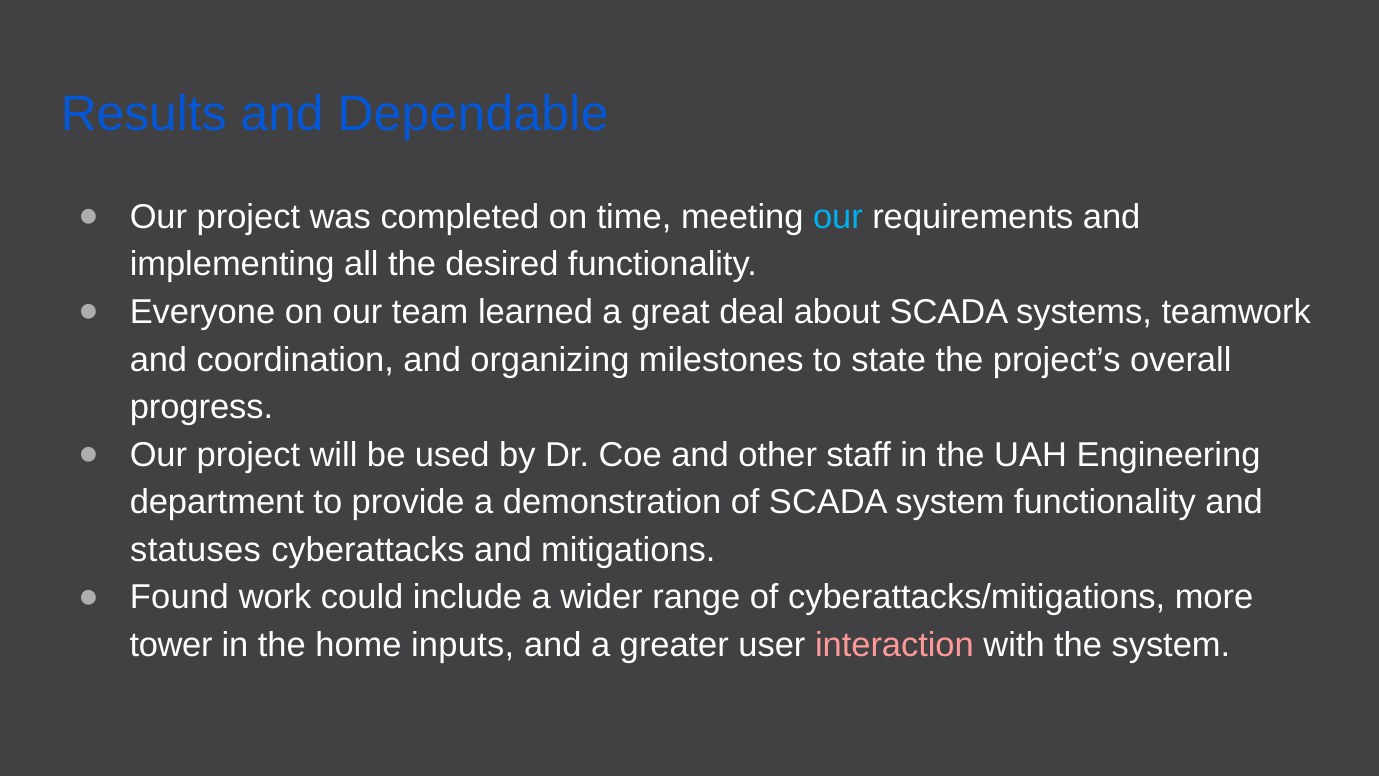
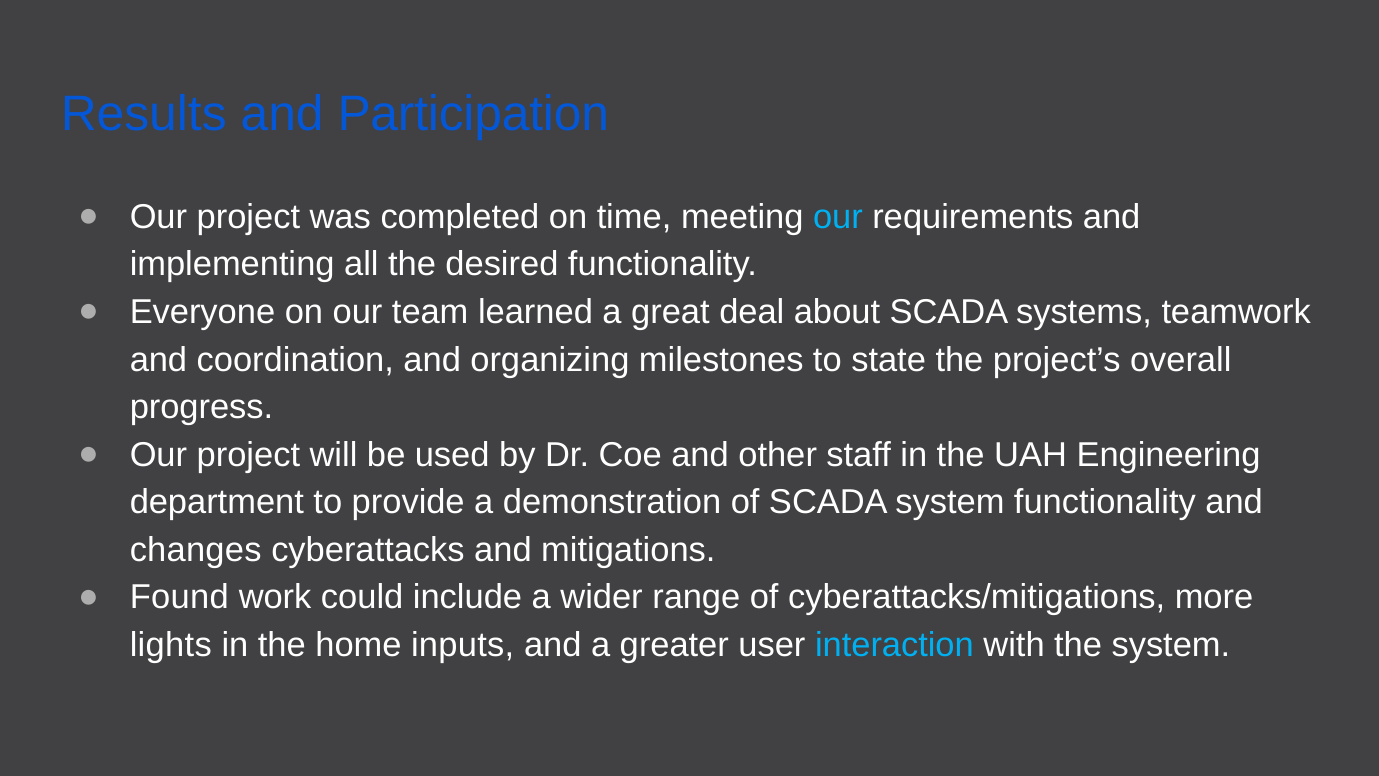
Dependable: Dependable -> Participation
statuses: statuses -> changes
tower: tower -> lights
interaction colour: pink -> light blue
